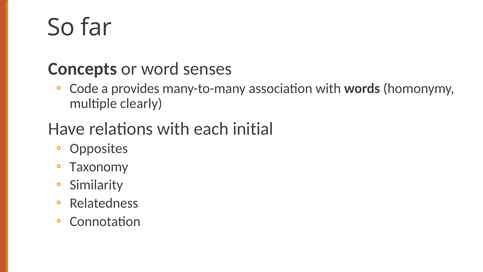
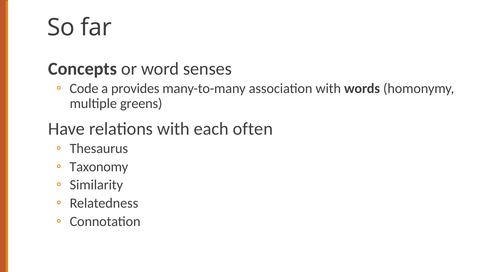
clearly: clearly -> greens
initial: initial -> often
Opposites: Opposites -> Thesaurus
